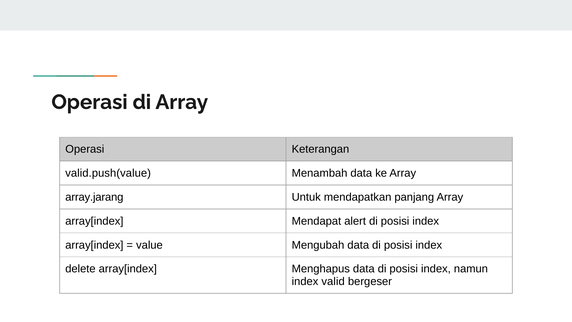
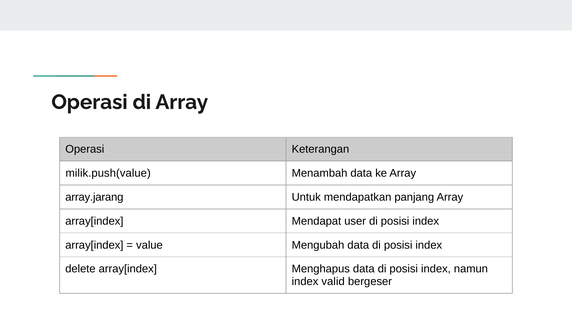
valid.push(value: valid.push(value -> milik.push(value
alert: alert -> user
